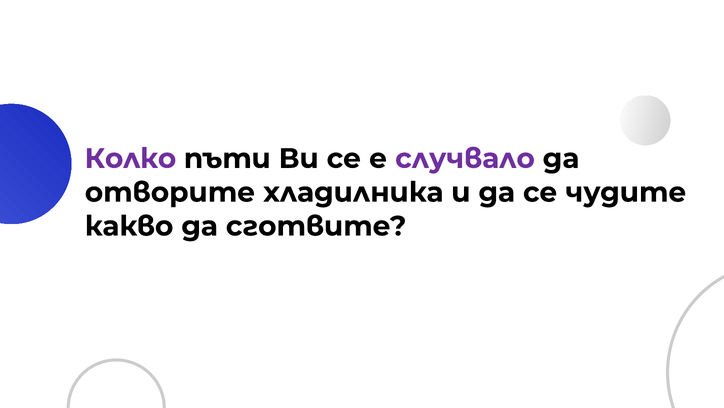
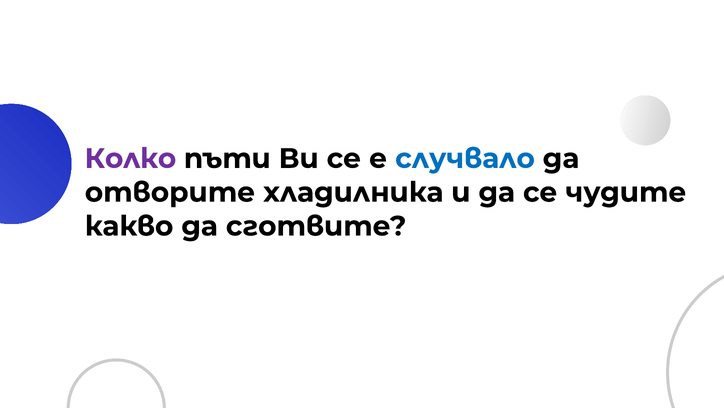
случвало colour: purple -> blue
